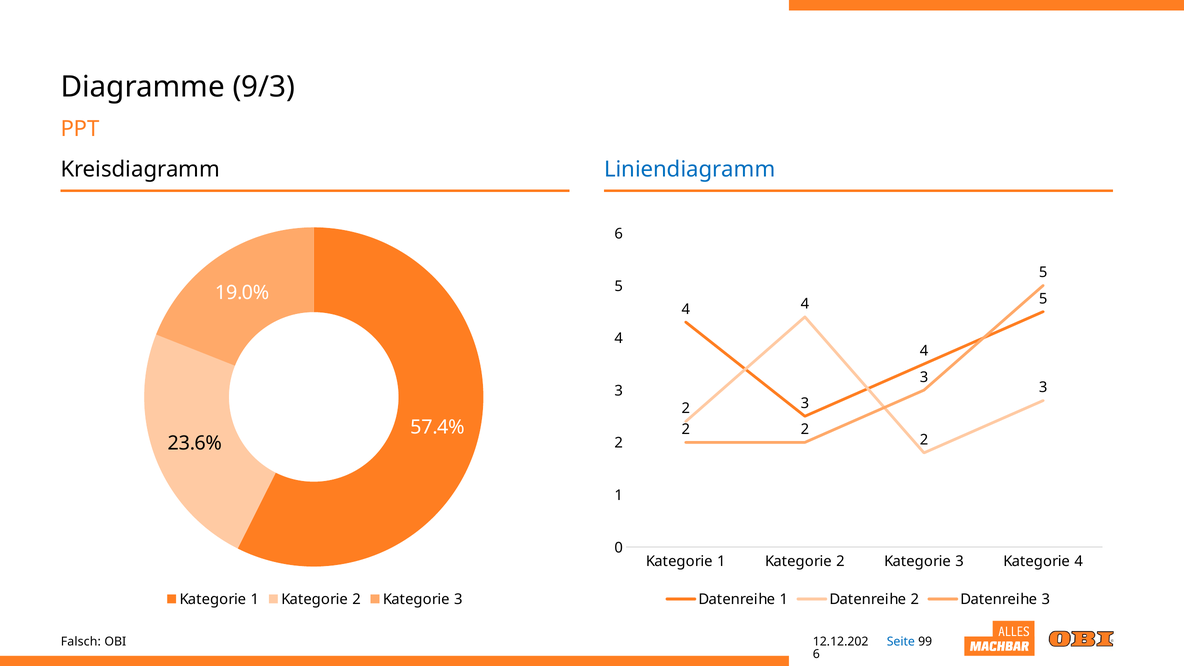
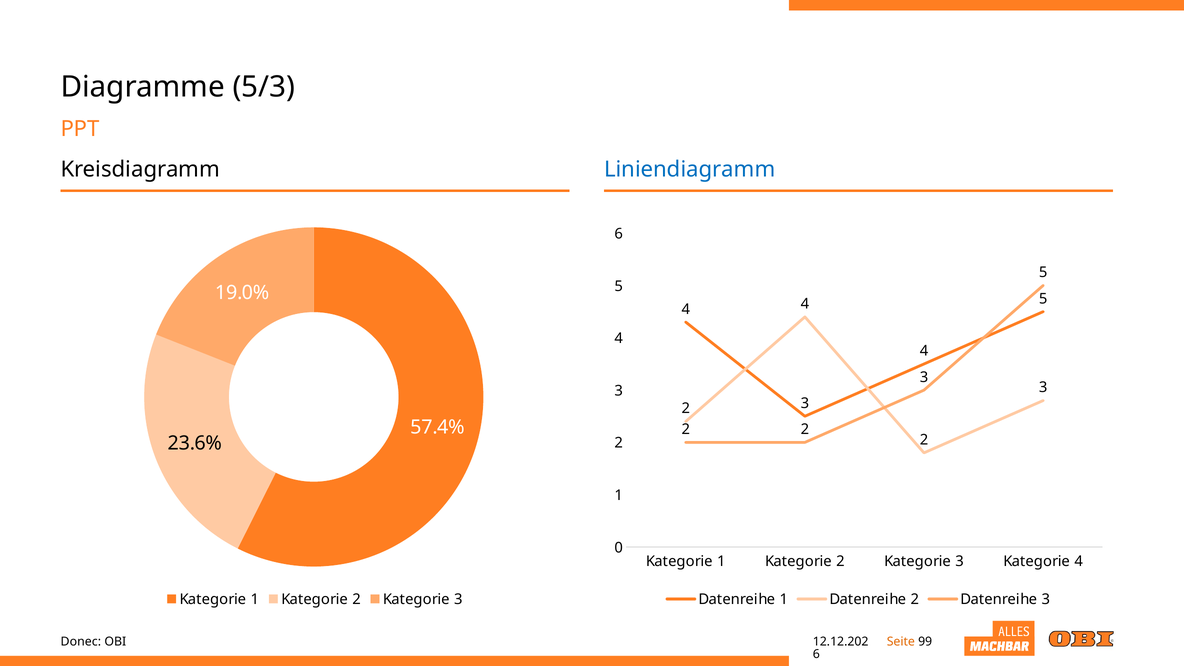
9/3: 9/3 -> 5/3
Falsch: Falsch -> Donec
Seite colour: blue -> orange
